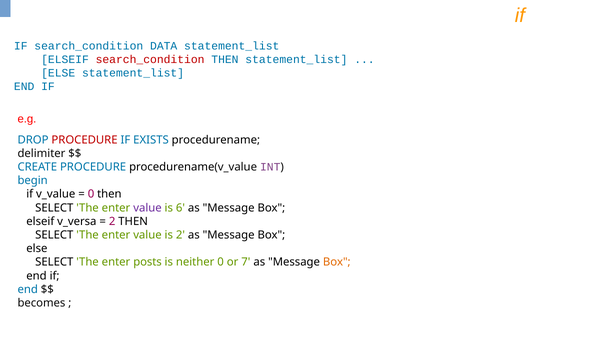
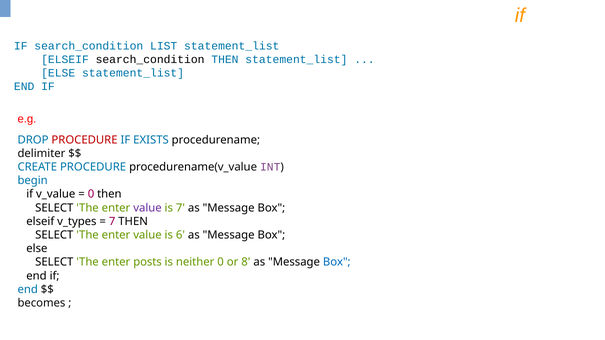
DATA: DATA -> LIST
search_condition at (150, 59) colour: red -> black
is 6: 6 -> 7
v_versa: v_versa -> v_types
2 at (112, 222): 2 -> 7
is 2: 2 -> 6
7: 7 -> 8
Box at (337, 262) colour: orange -> blue
